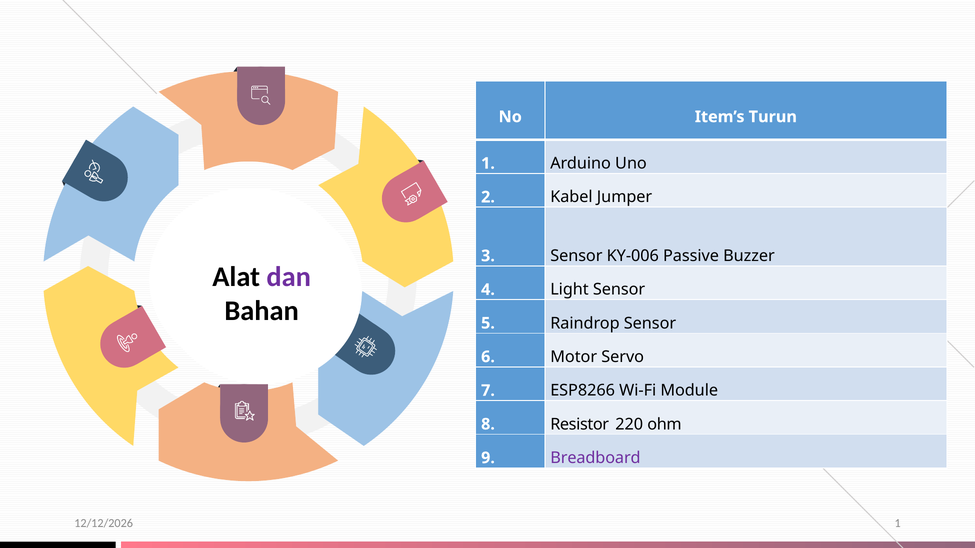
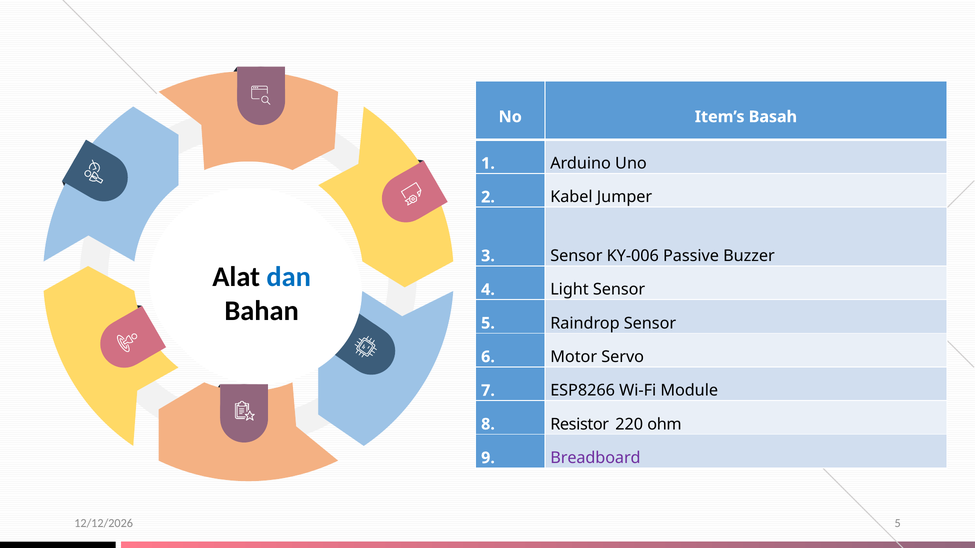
Turun: Turun -> Basah
dan colour: purple -> blue
1 at (898, 524): 1 -> 5
